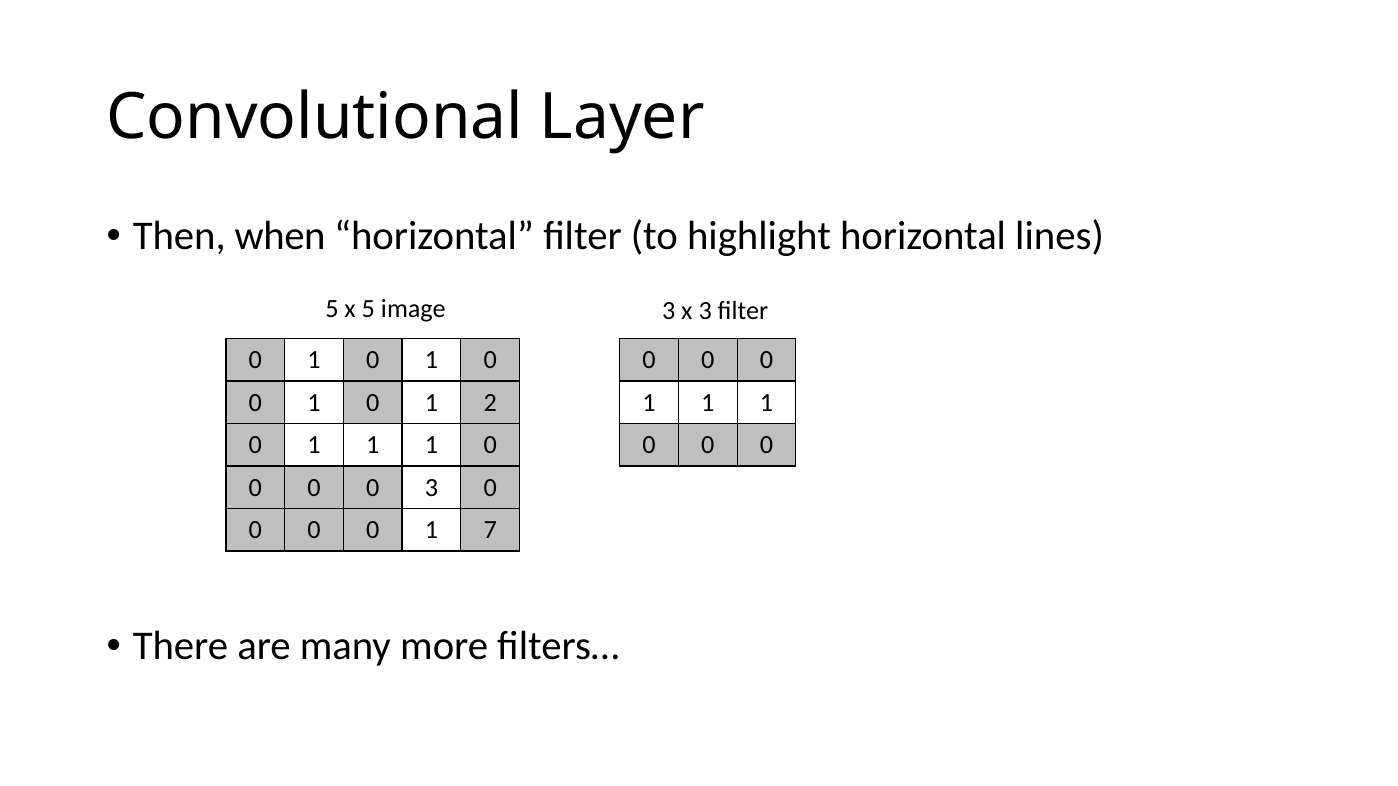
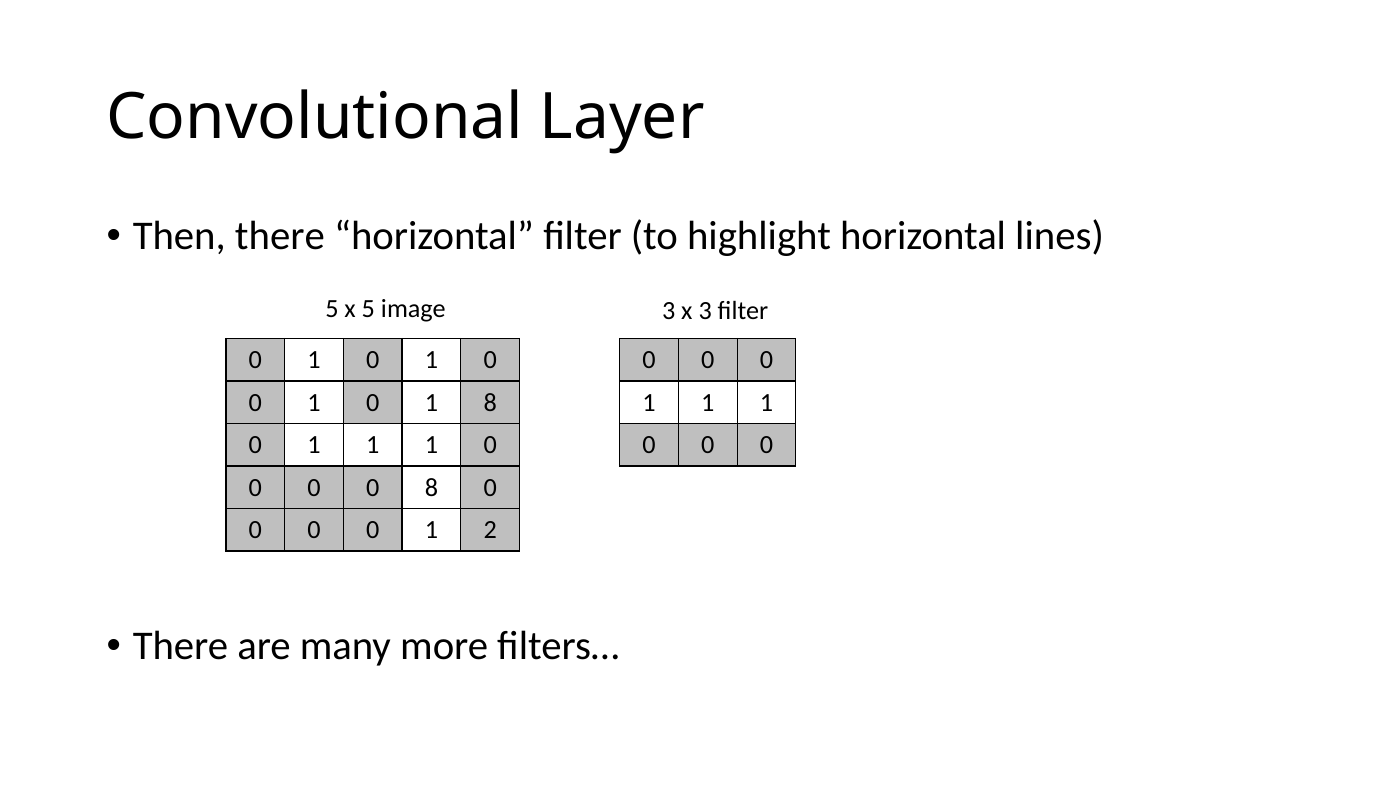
Then when: when -> there
1 2: 2 -> 8
0 3: 3 -> 8
7: 7 -> 2
